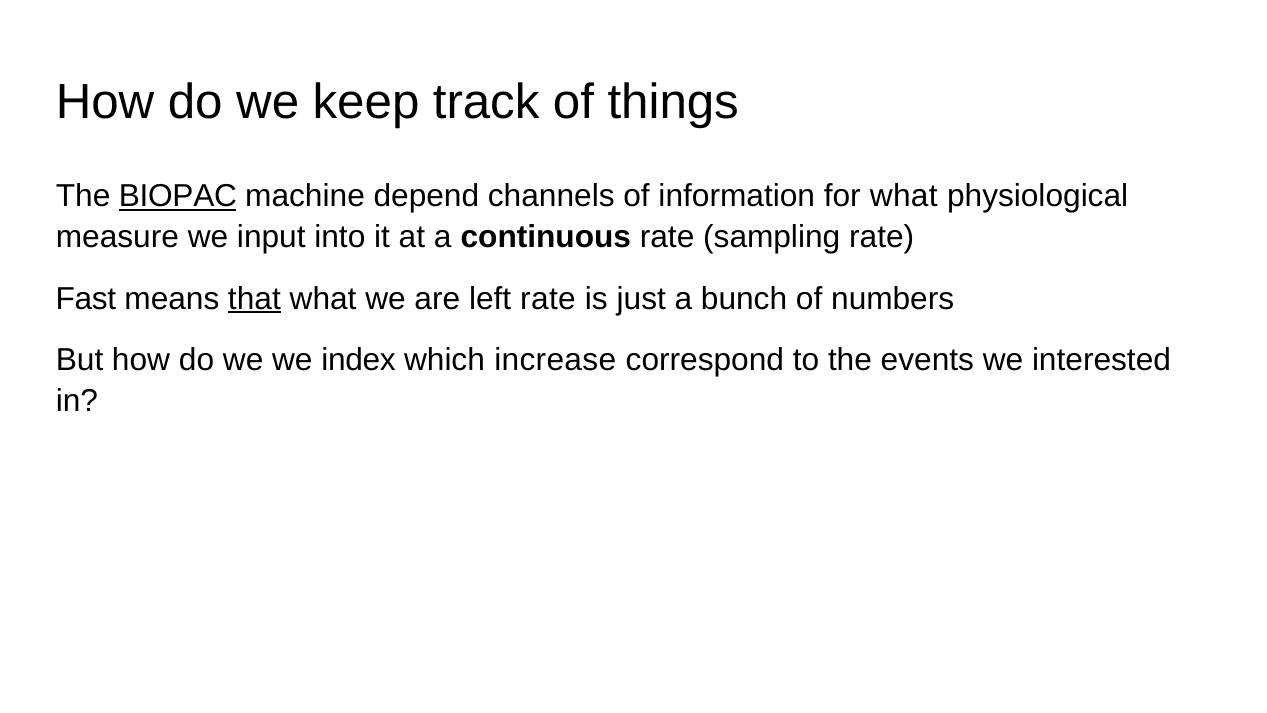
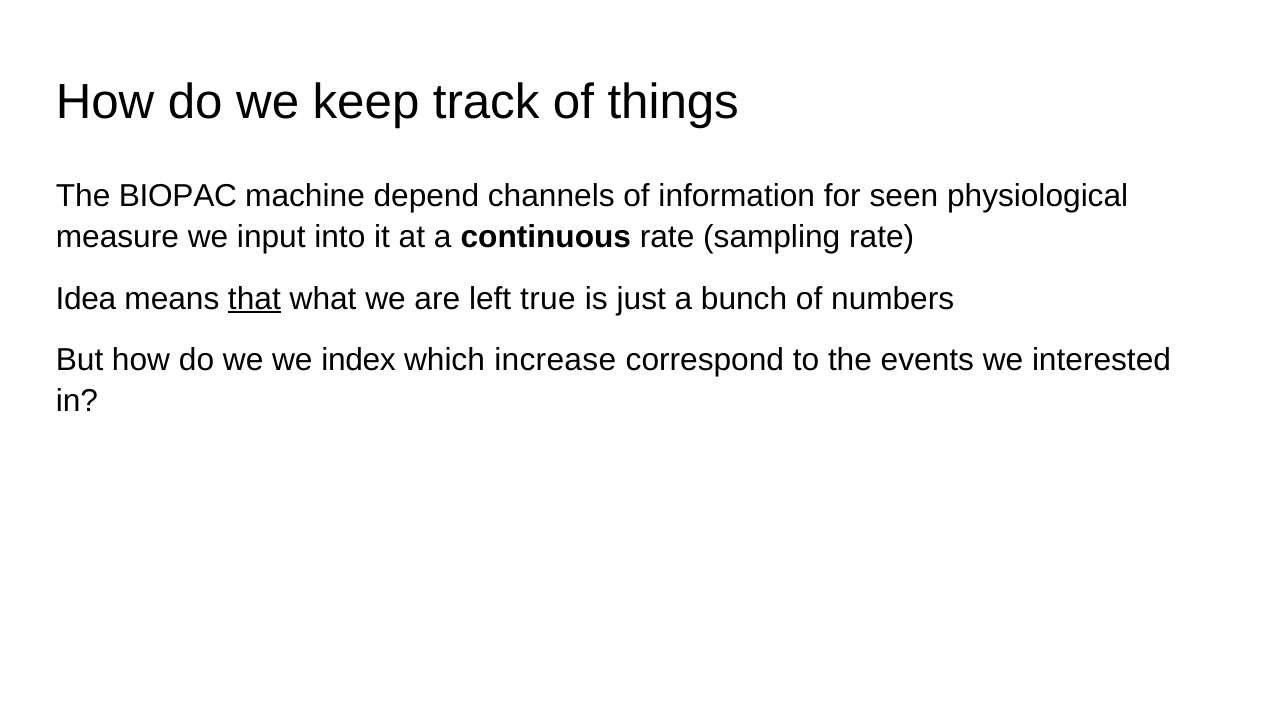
BIOPAC underline: present -> none
for what: what -> seen
Fast: Fast -> Idea
left rate: rate -> true
